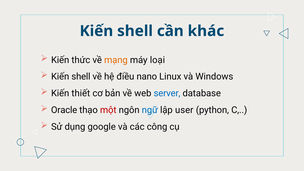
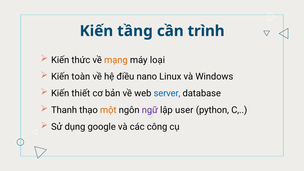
shell at (135, 31): shell -> tầng
khác: khác -> trình
shell at (81, 77): shell -> toàn
Oracle: Oracle -> Thanh
một colour: red -> orange
ngữ colour: blue -> purple
